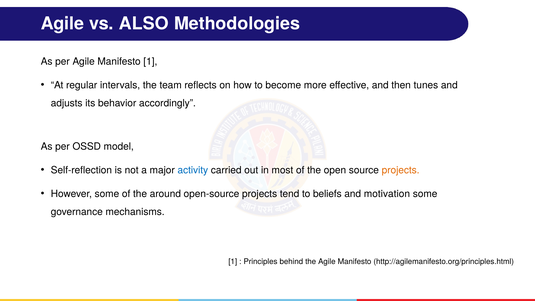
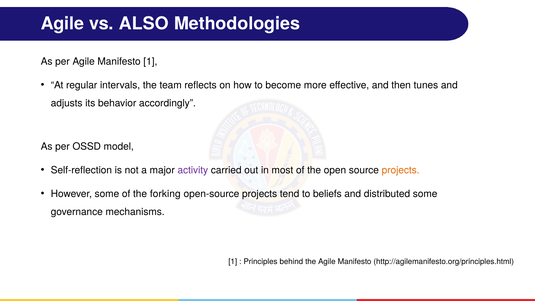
activity colour: blue -> purple
around: around -> forking
motivation: motivation -> distributed
